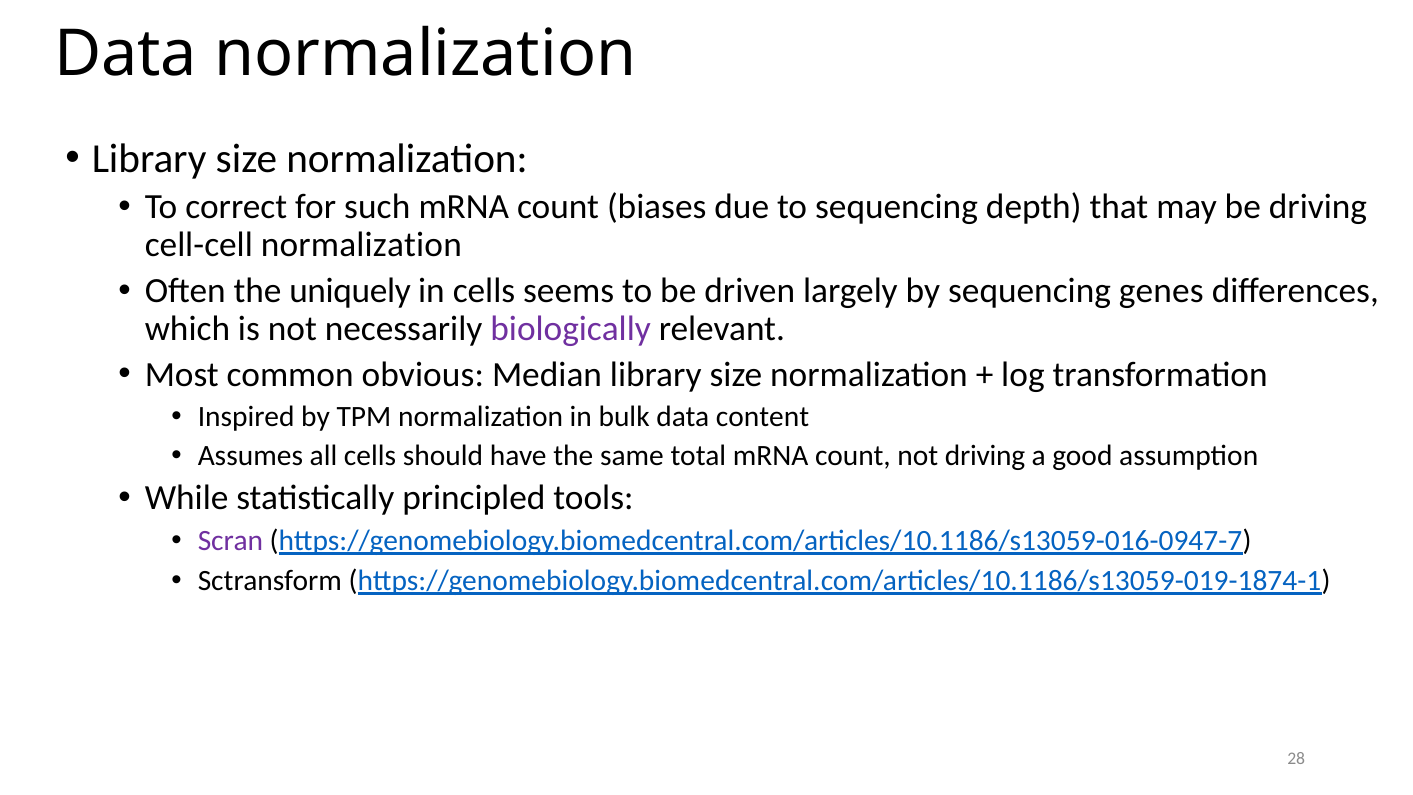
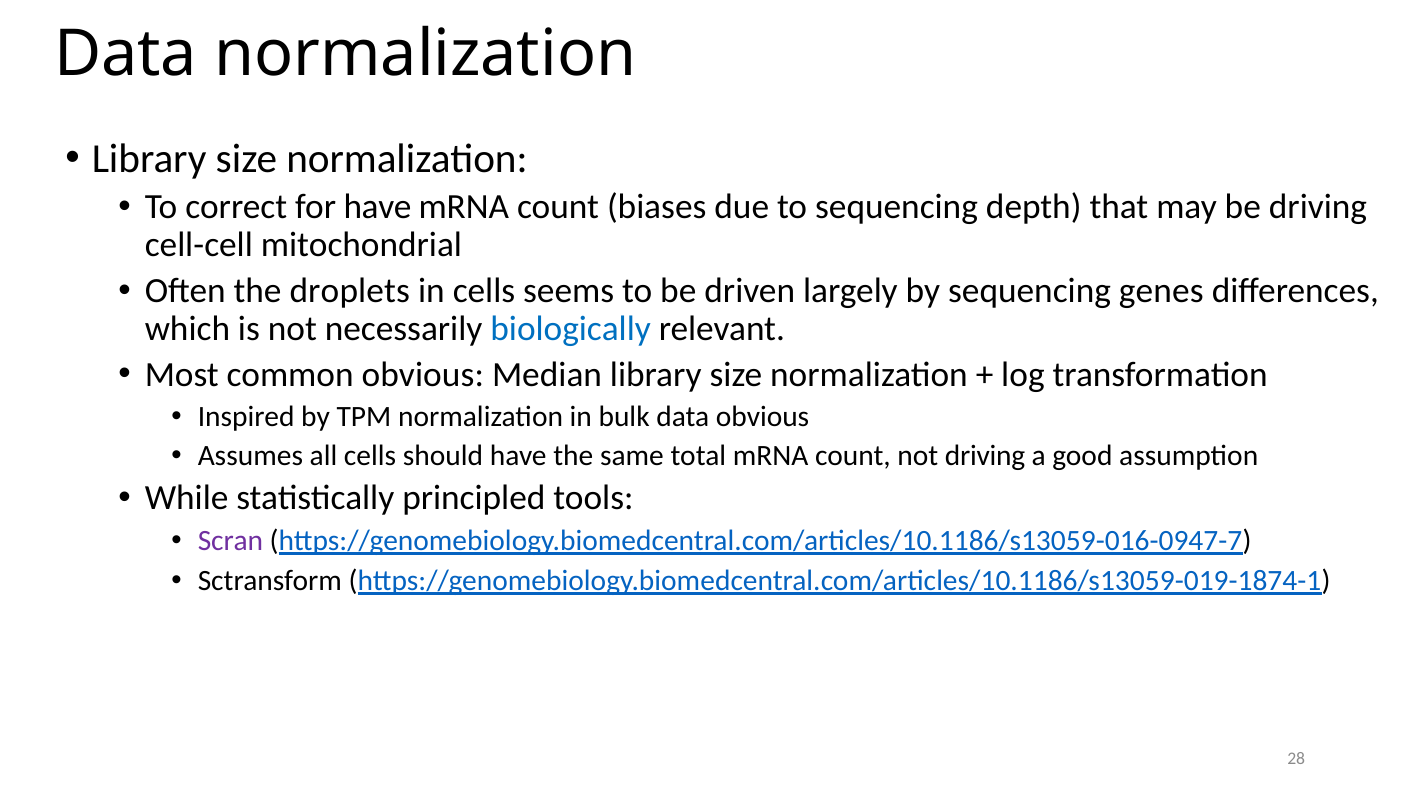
for such: such -> have
cell-cell normalization: normalization -> mitochondrial
uniquely: uniquely -> droplets
biologically colour: purple -> blue
data content: content -> obvious
